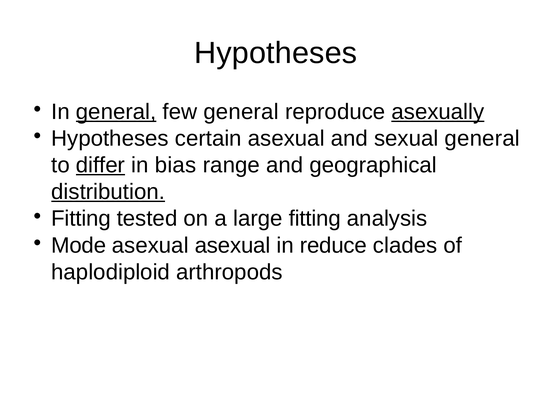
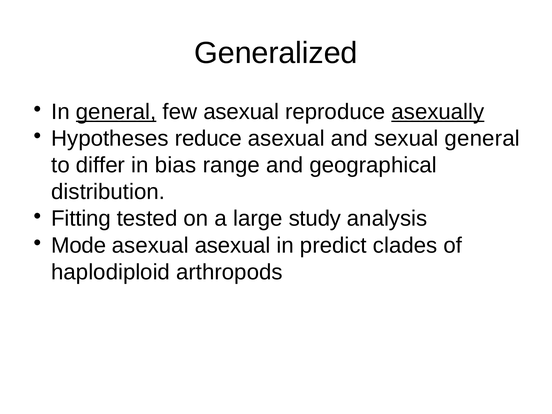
Hypotheses at (276, 53): Hypotheses -> Generalized
few general: general -> asexual
certain: certain -> reduce
differ underline: present -> none
distribution underline: present -> none
large fitting: fitting -> study
reduce: reduce -> predict
